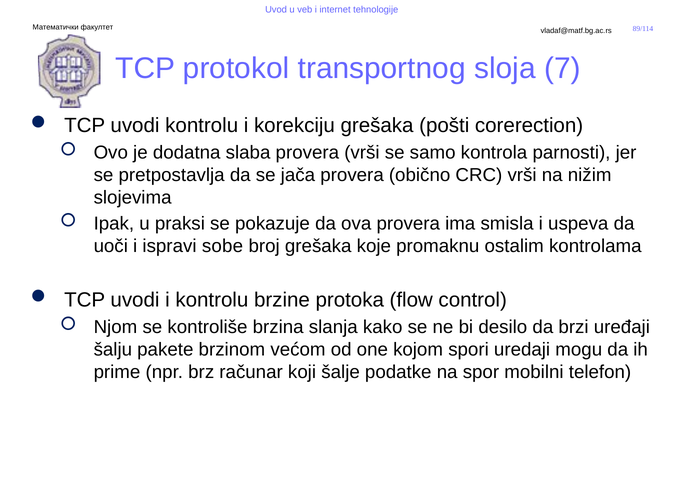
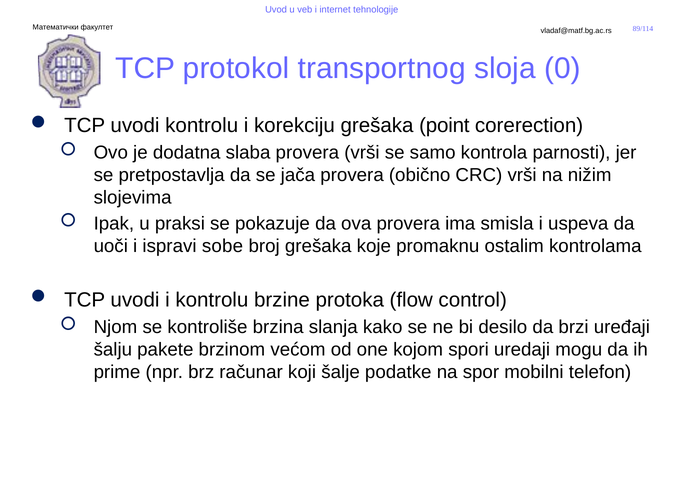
7: 7 -> 0
pošti: pošti -> point
